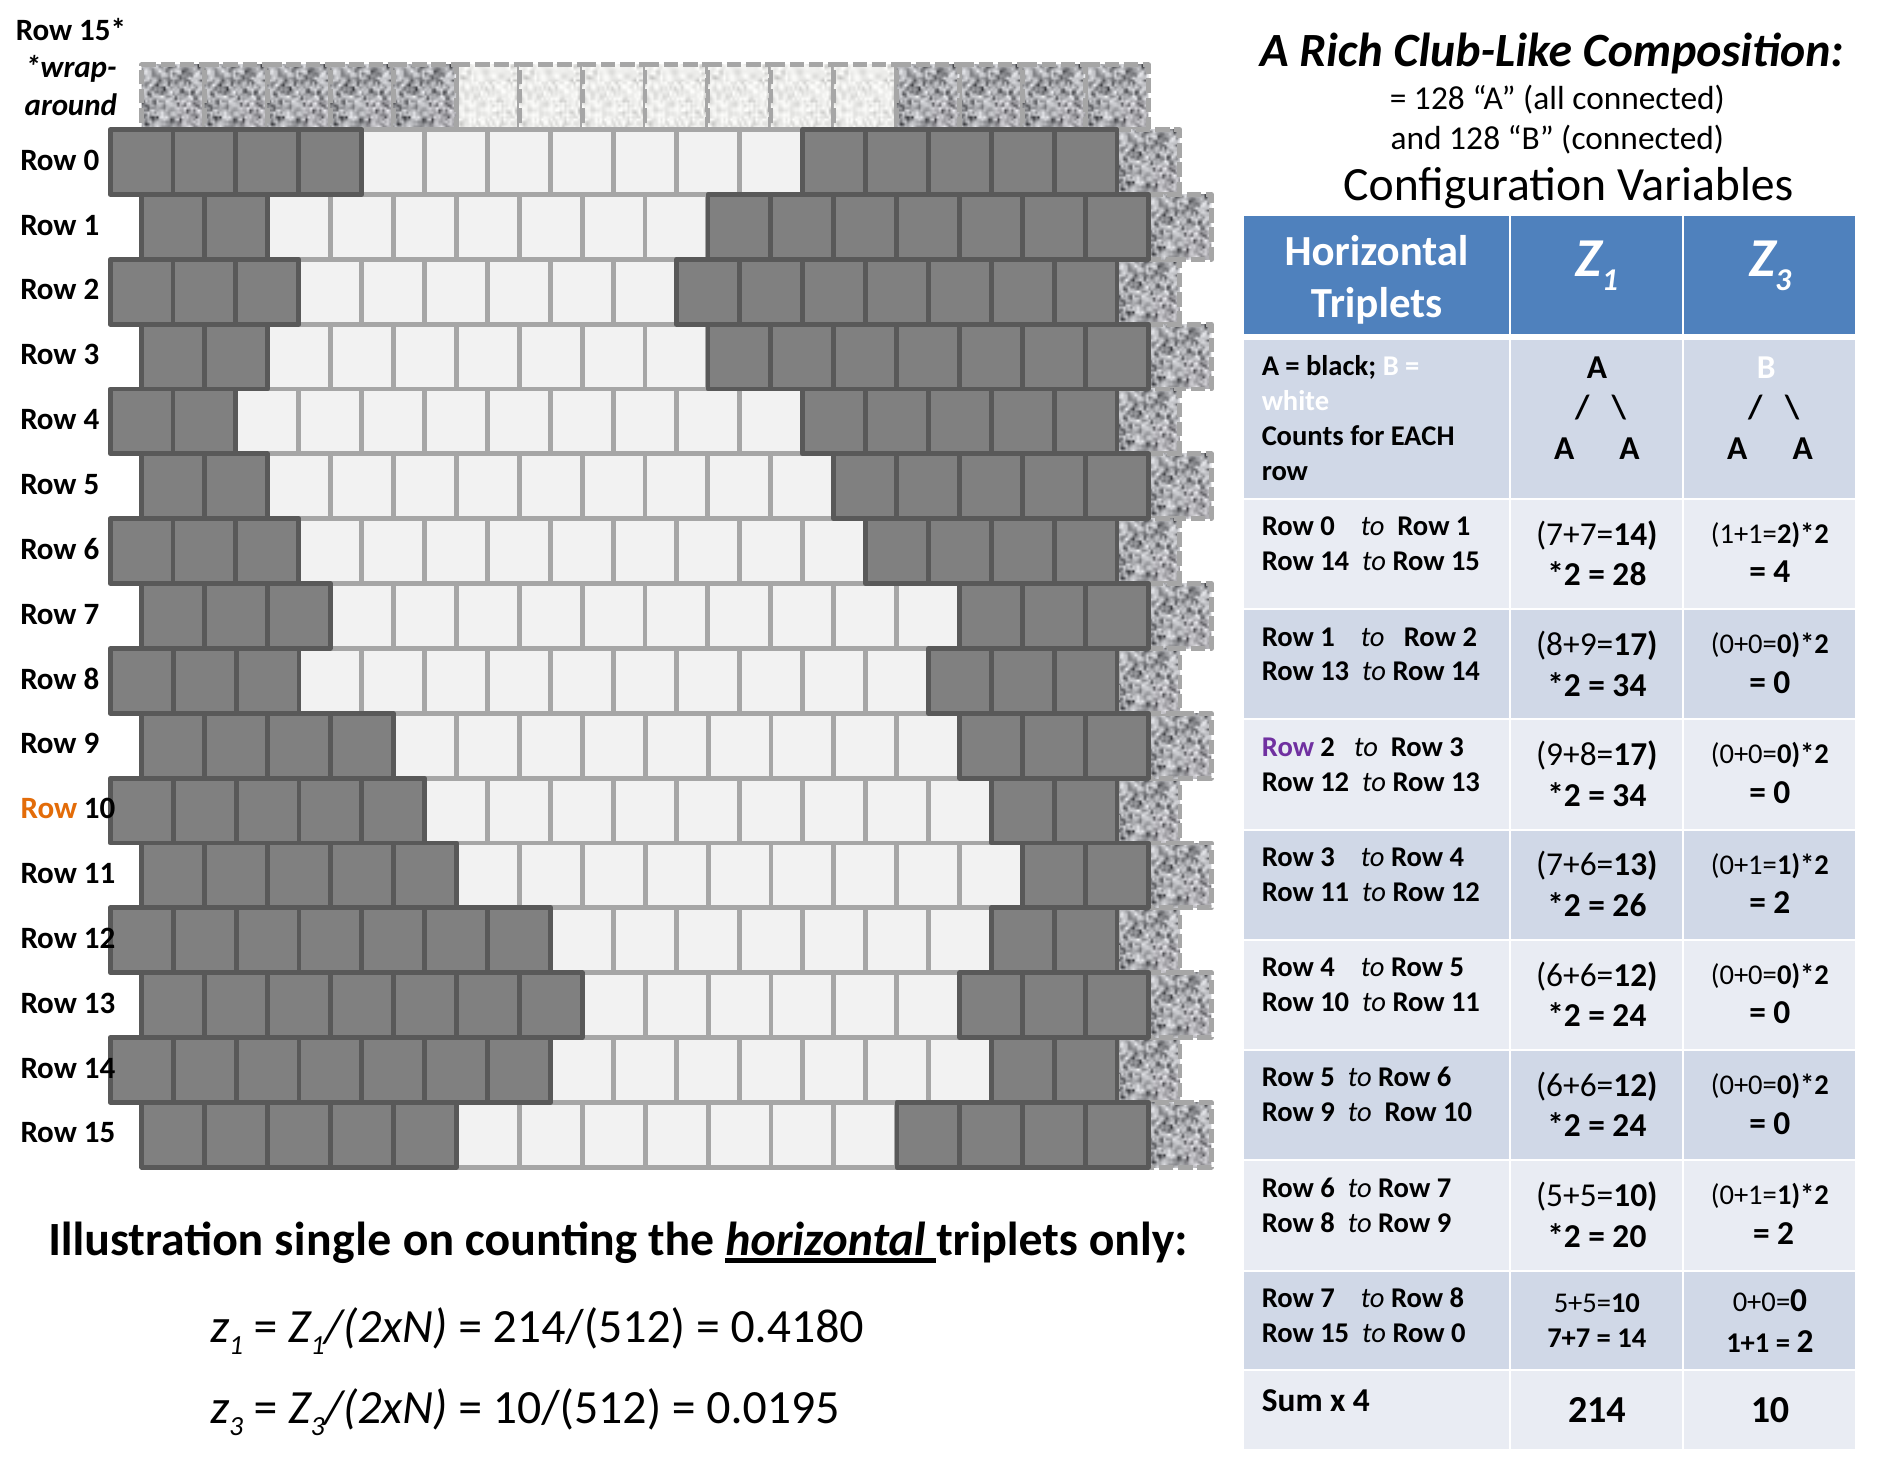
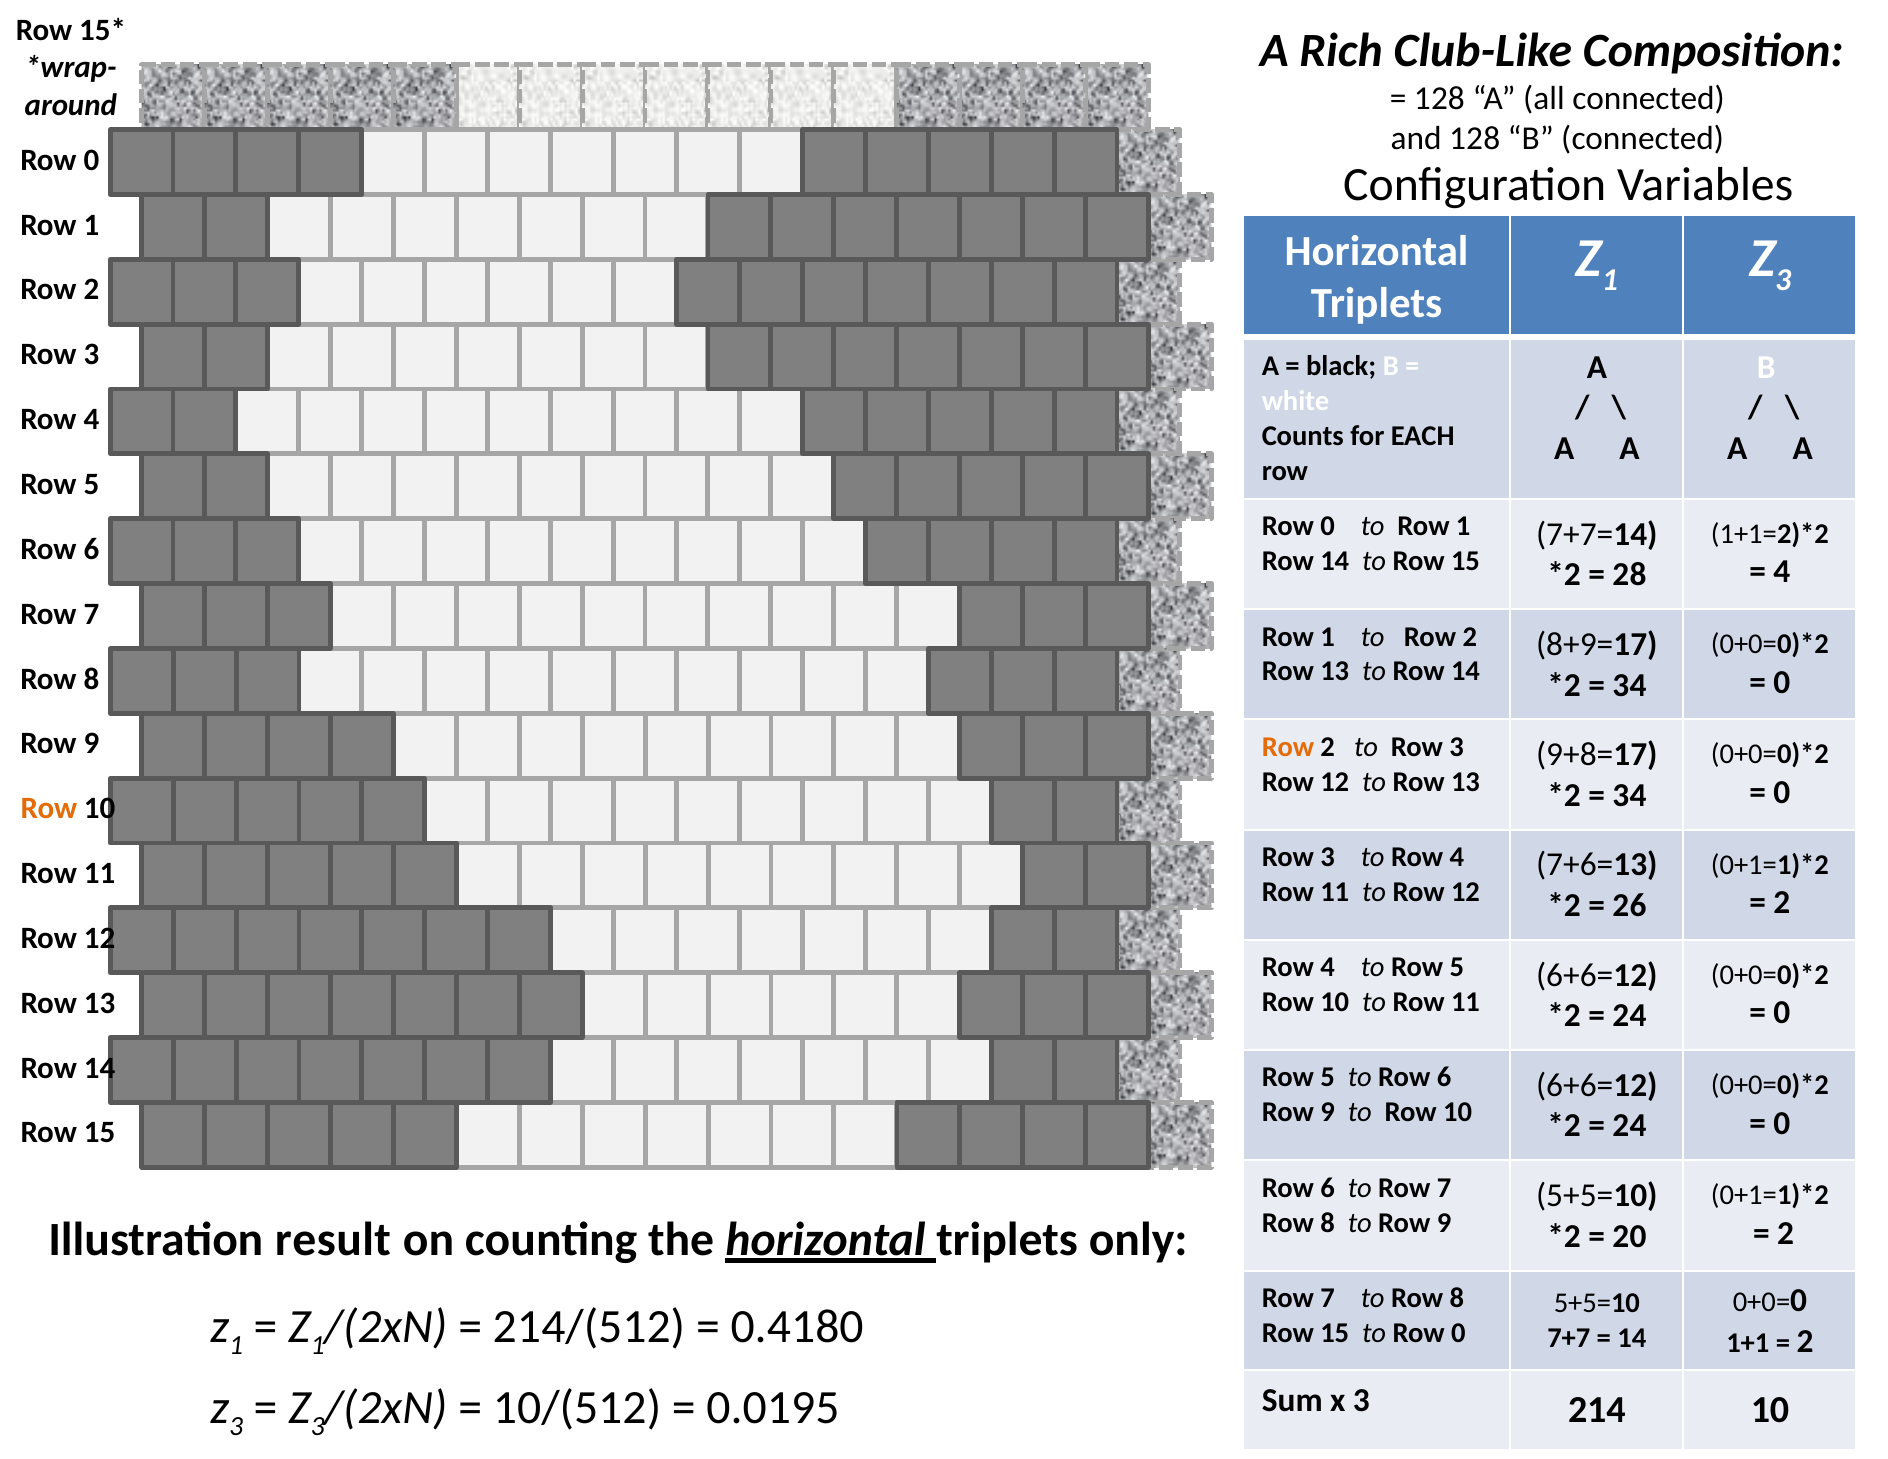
Row at (1288, 747) colour: purple -> orange
single: single -> result
x 4: 4 -> 3
